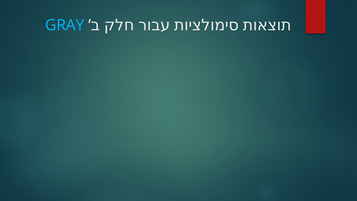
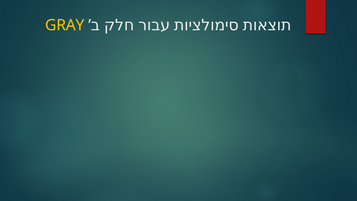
GRAY colour: light blue -> yellow
